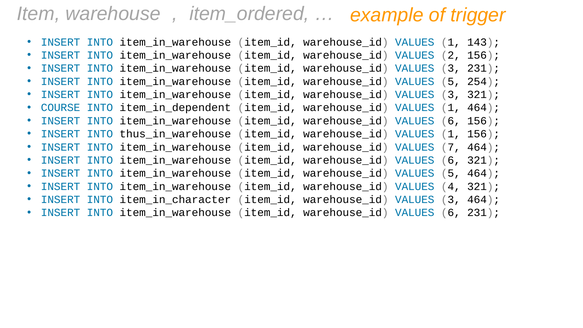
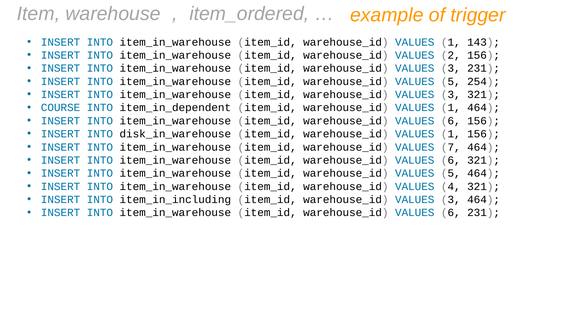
thus_in_warehouse: thus_in_warehouse -> disk_in_warehouse
item_in_character: item_in_character -> item_in_including
